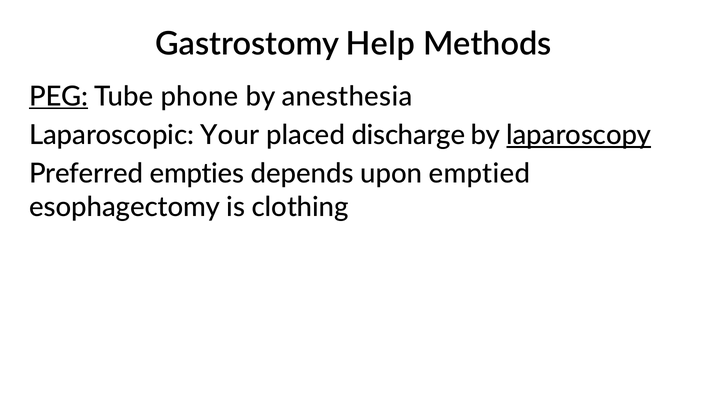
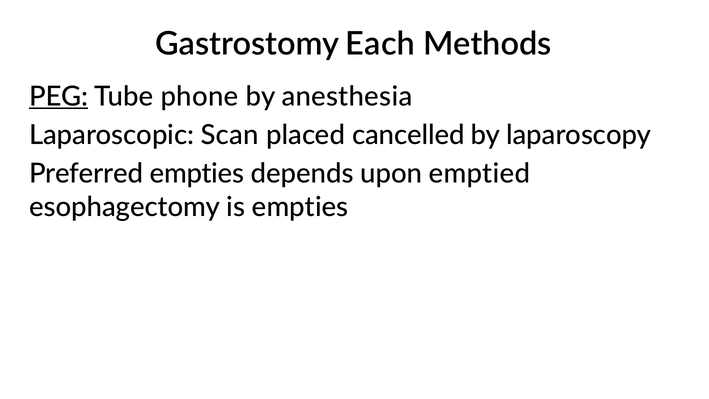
Help: Help -> Each
Your: Your -> Scan
discharge: discharge -> cancelled
laparoscopy underline: present -> none
is clothing: clothing -> empties
